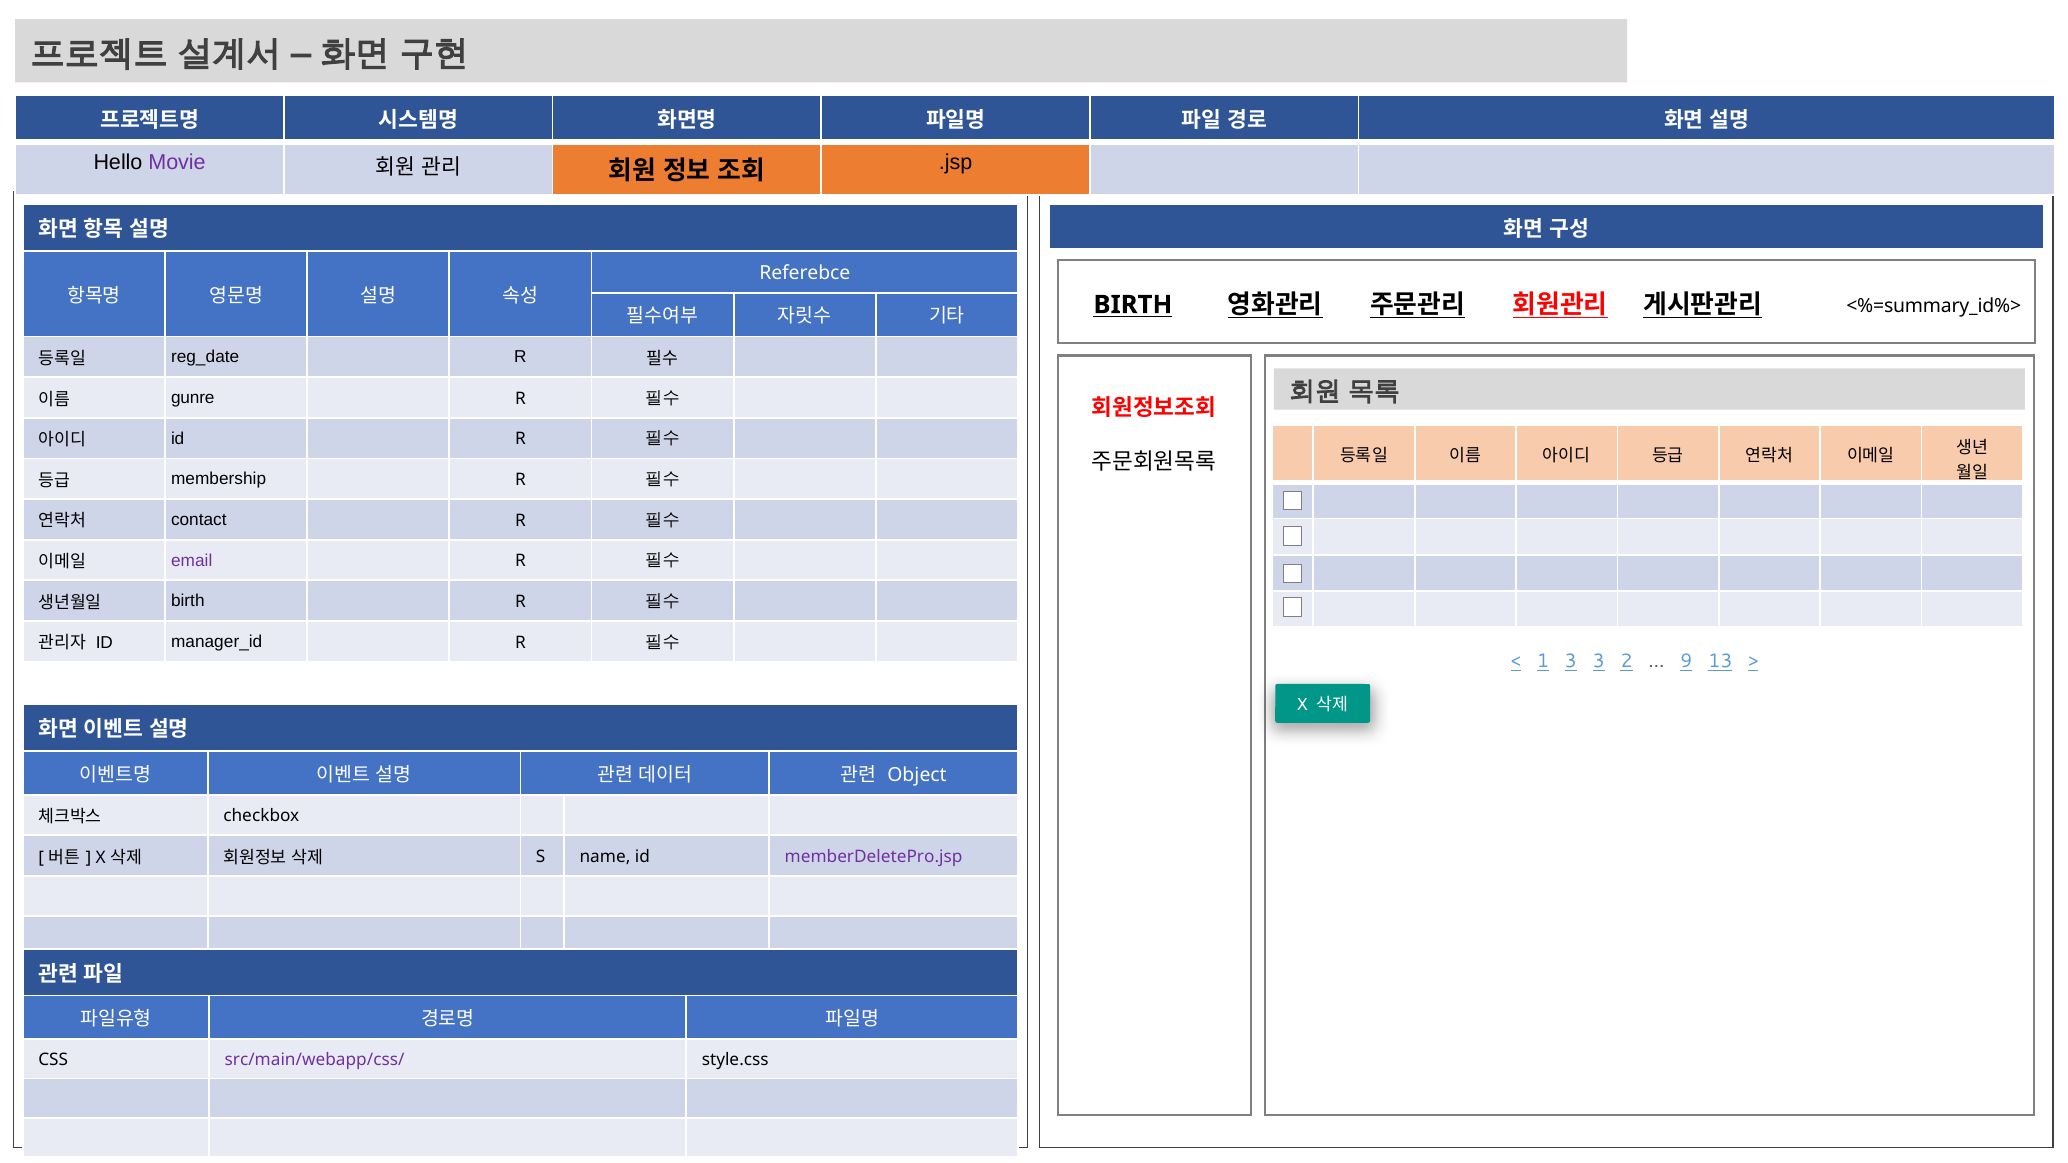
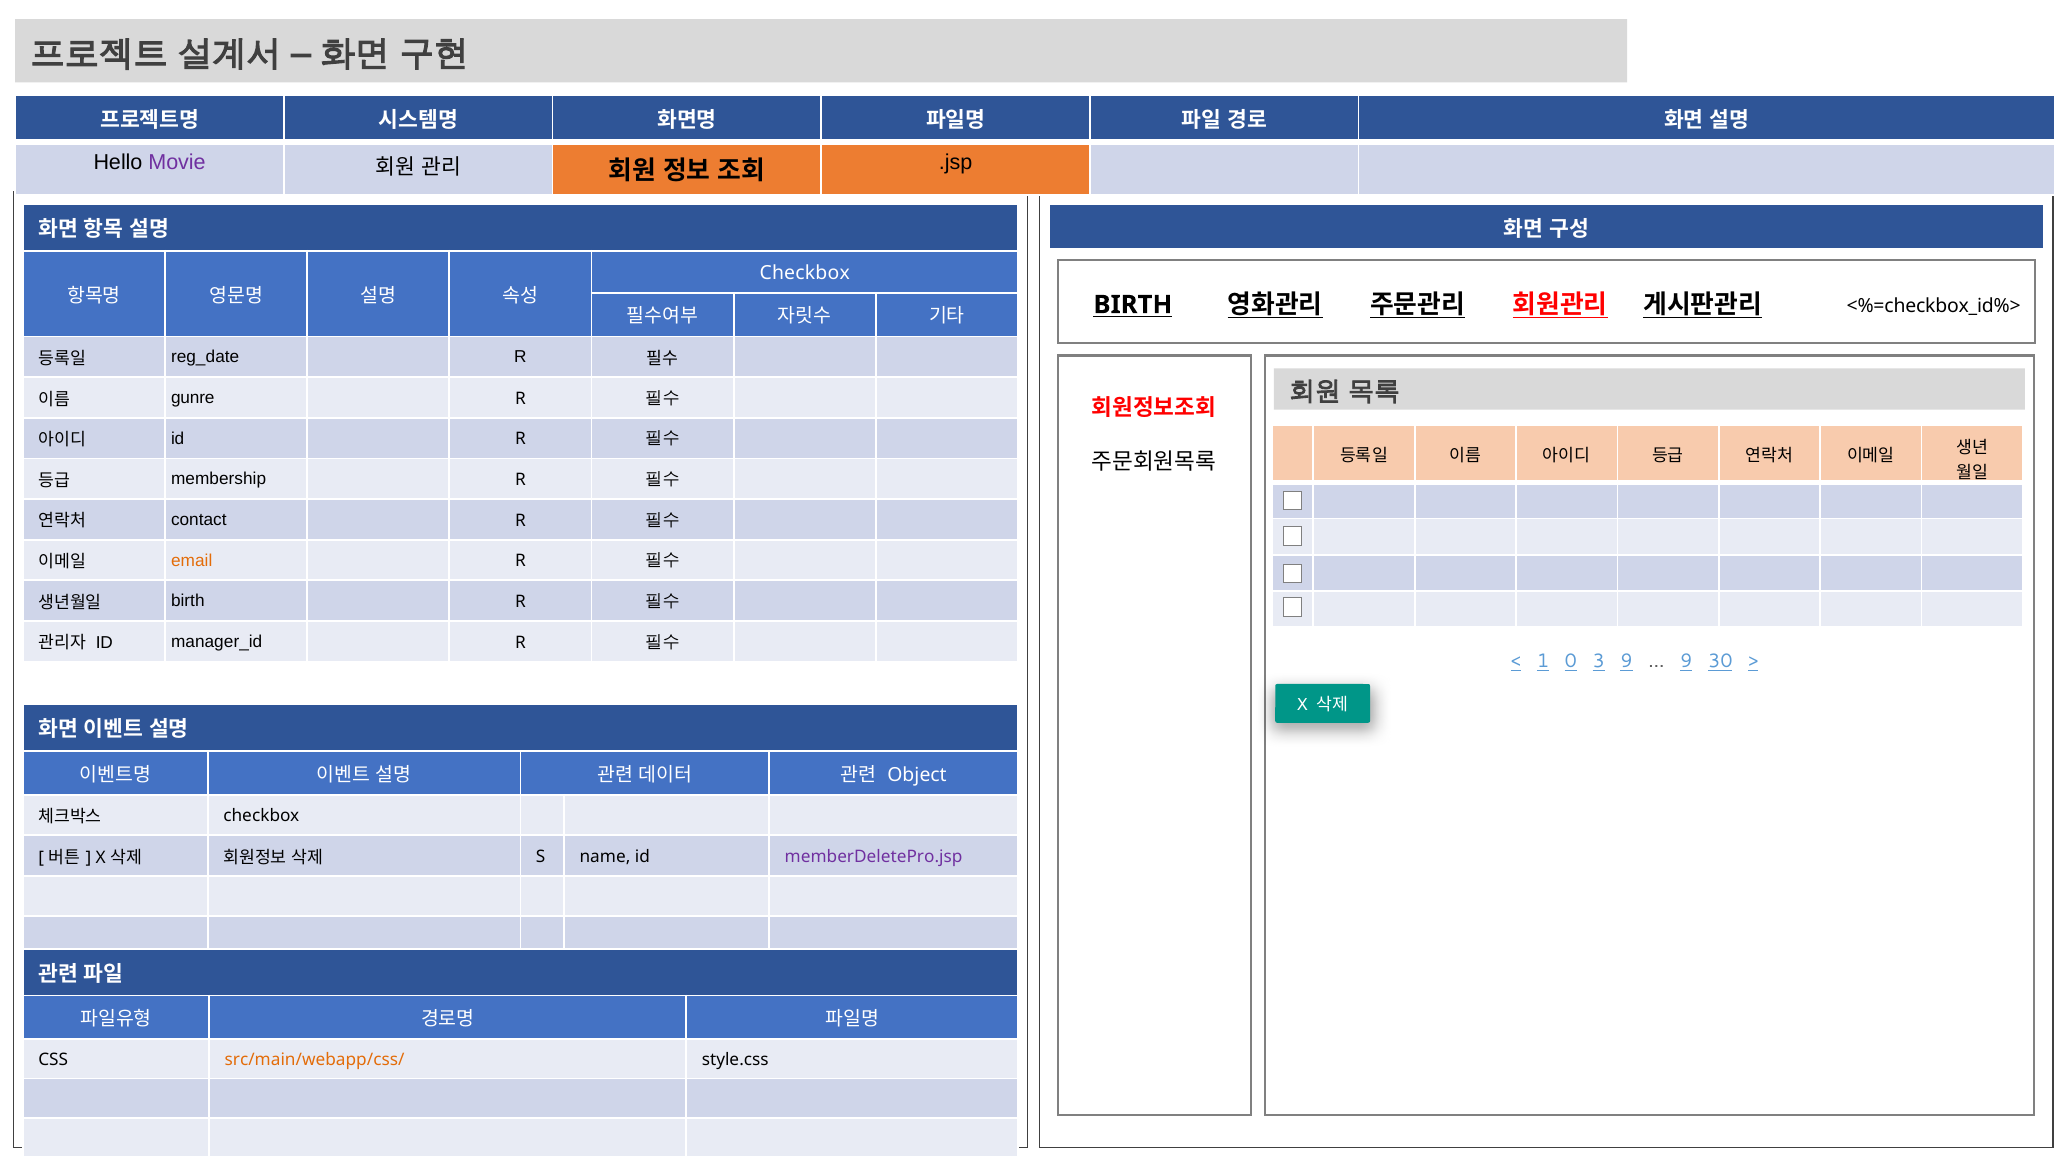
Referebce at (805, 273): Referebce -> Checkbox
<%=summary_id%>: <%=summary_id%> -> <%=checkbox_id%>
email colour: purple -> orange
1 3: 3 -> 0
3 2: 2 -> 9
13: 13 -> 30
src/main/webapp/css/ colour: purple -> orange
